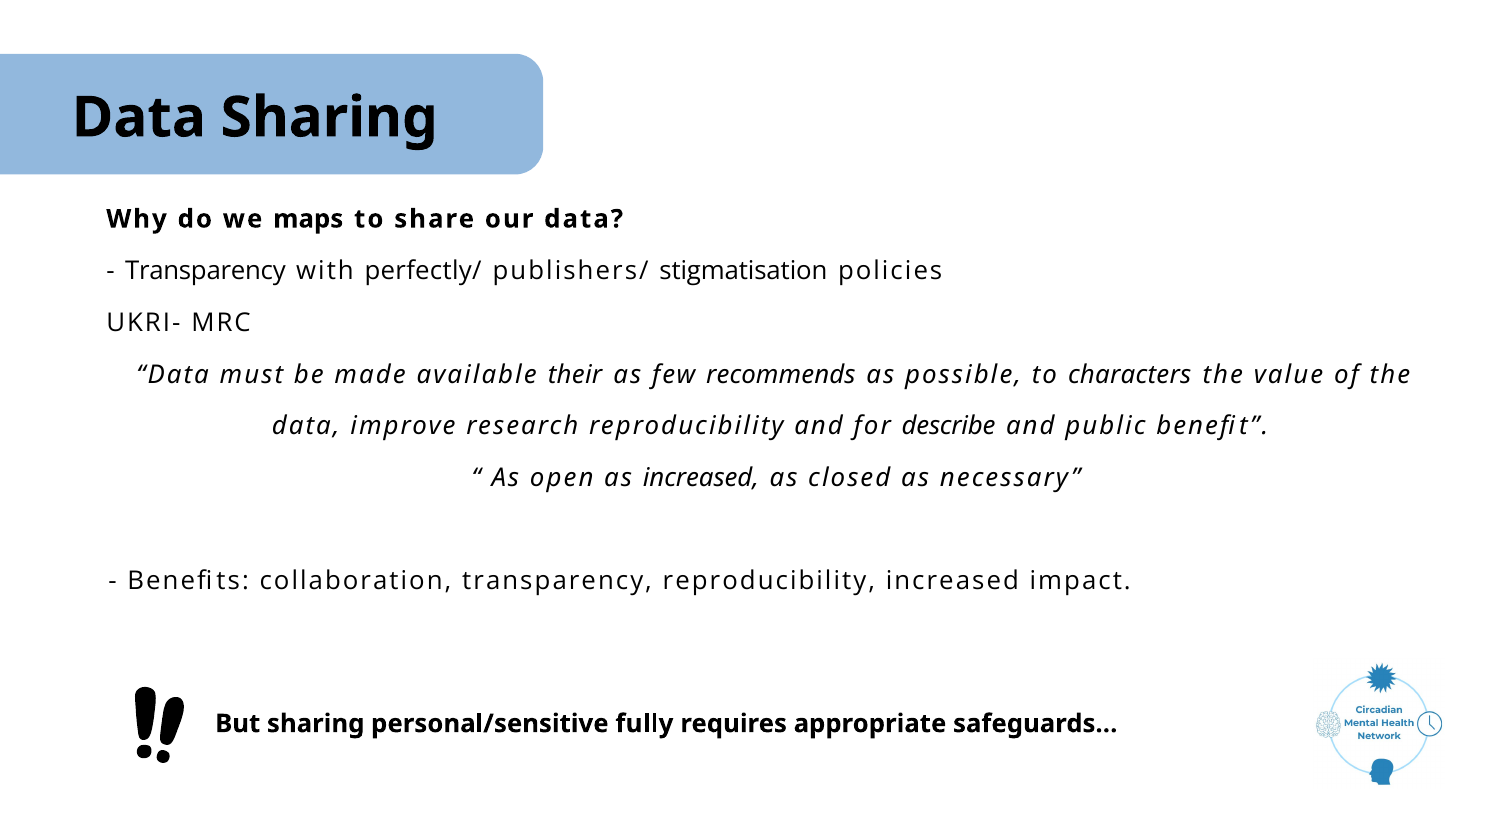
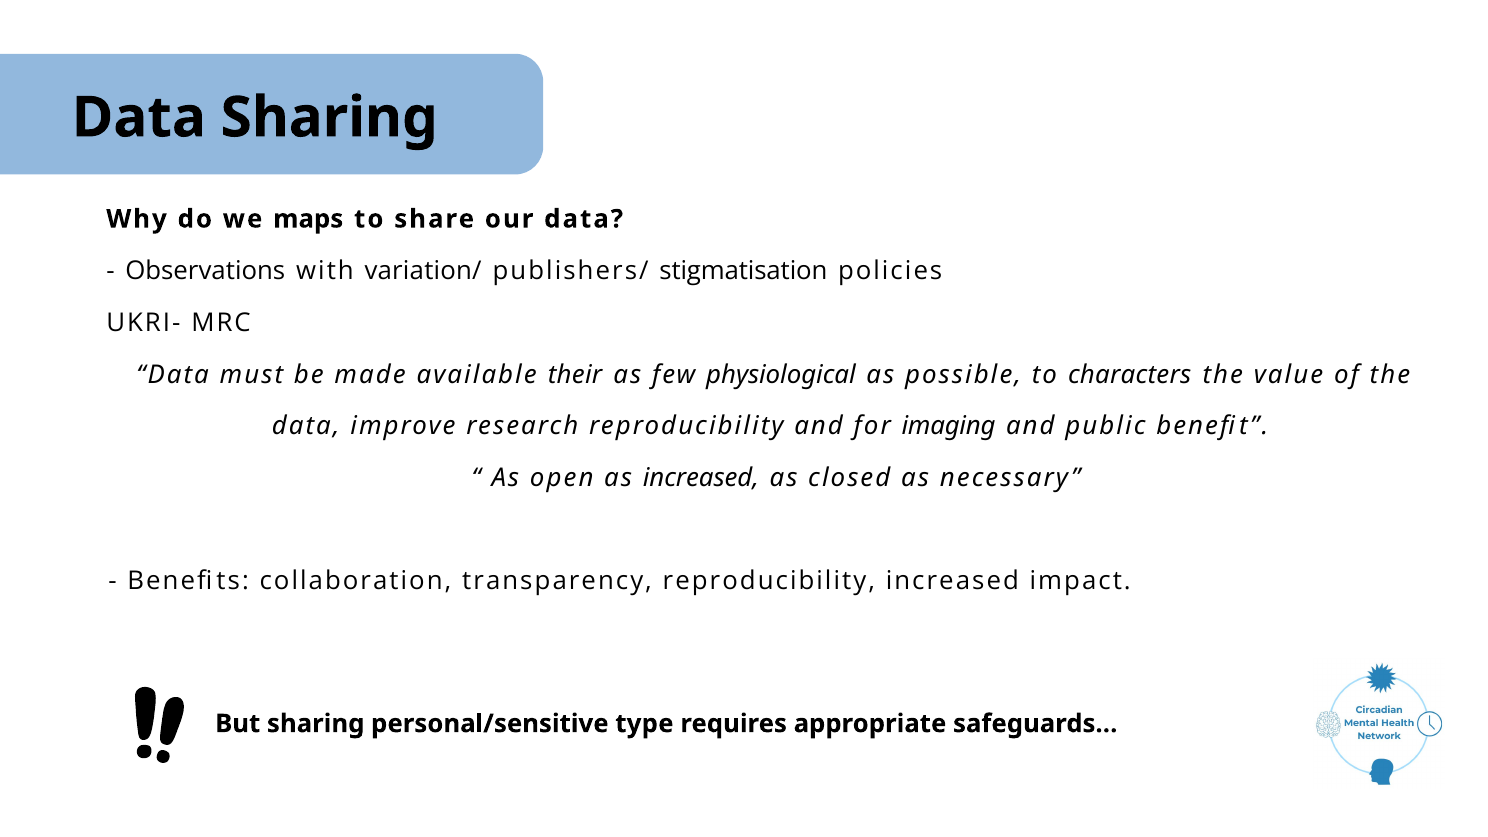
Transparency at (205, 271): Transparency -> Observations
perfectly/: perfectly/ -> variation/
recommends: recommends -> physiological
describe: describe -> imaging
fully: fully -> type
